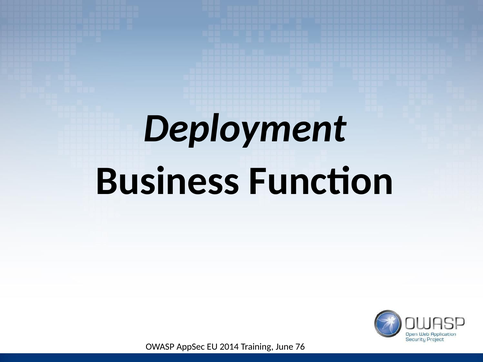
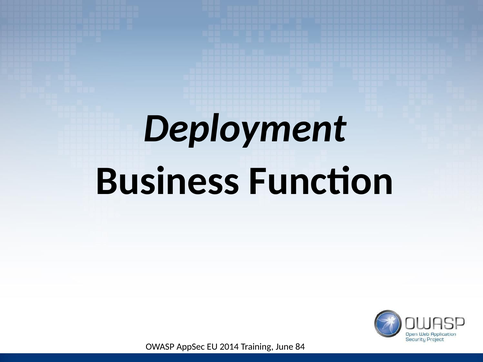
76: 76 -> 84
